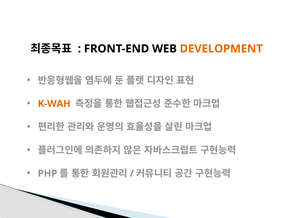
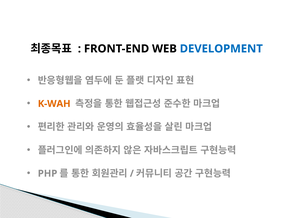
DEVELOPMENT colour: orange -> blue
